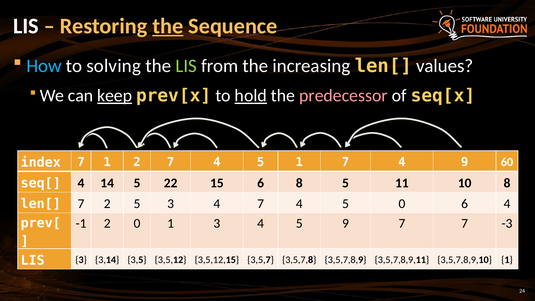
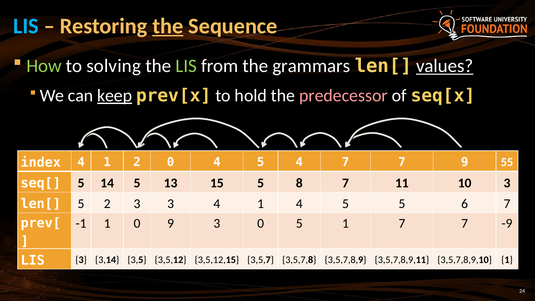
LIS at (26, 26) colour: white -> light blue
How colour: light blue -> light green
increasing: increasing -> grammars
values underline: none -> present
hold underline: present -> none
index 7: 7 -> 4
2 7: 7 -> 0
5 1: 1 -> 4
4 at (402, 162): 4 -> 7
60: 60 -> 55
seq[ 4: 4 -> 5
22: 22 -> 13
15 6: 6 -> 5
8 5: 5 -> 7
10 8: 8 -> 3
len[ 7: 7 -> 5
2 5: 5 -> 3
3 4 7: 7 -> 1
5 0: 0 -> 5
6 4: 4 -> 7
-1 2: 2 -> 1
0 1: 1 -> 9
4 at (261, 224): 4 -> 0
5 9: 9 -> 1
-3: -3 -> -9
